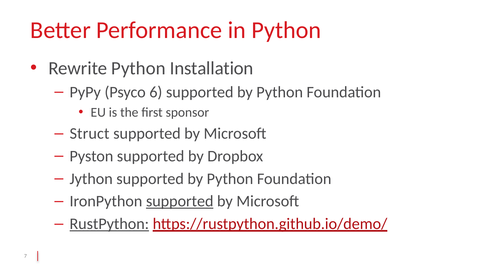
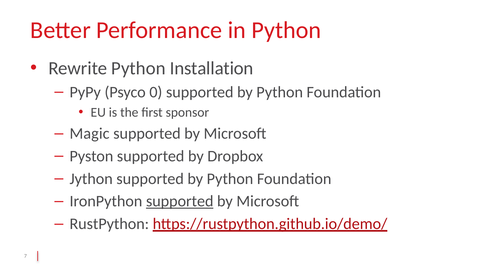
6: 6 -> 0
Struct: Struct -> Magic
RustPython underline: present -> none
